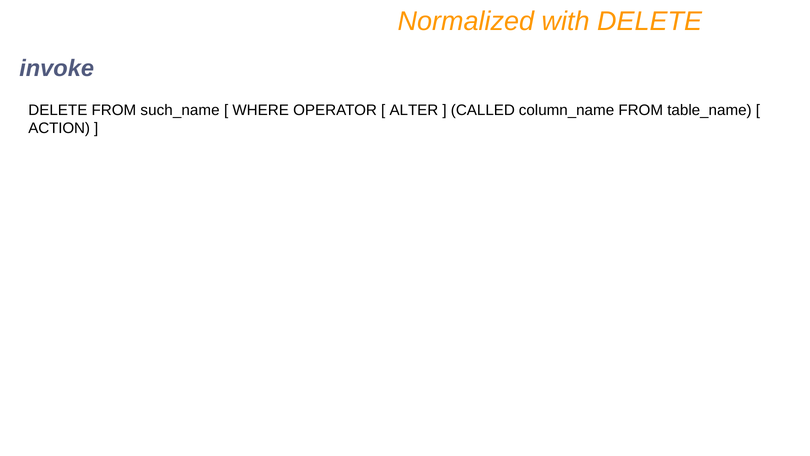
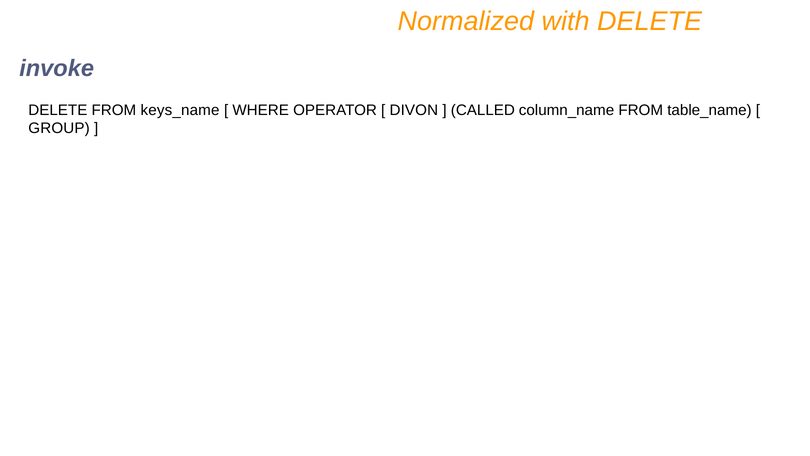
such_name: such_name -> keys_name
ALTER: ALTER -> DIVON
ACTION: ACTION -> GROUP
